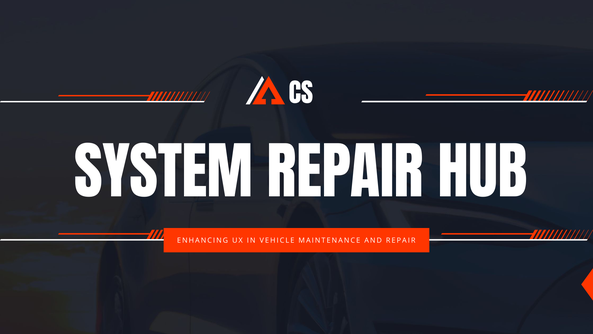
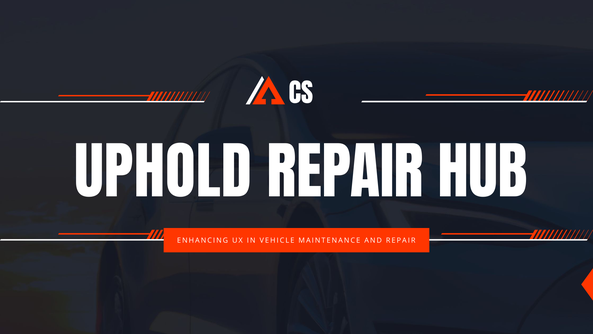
SYSTEM: SYSTEM -> UPHOLD
